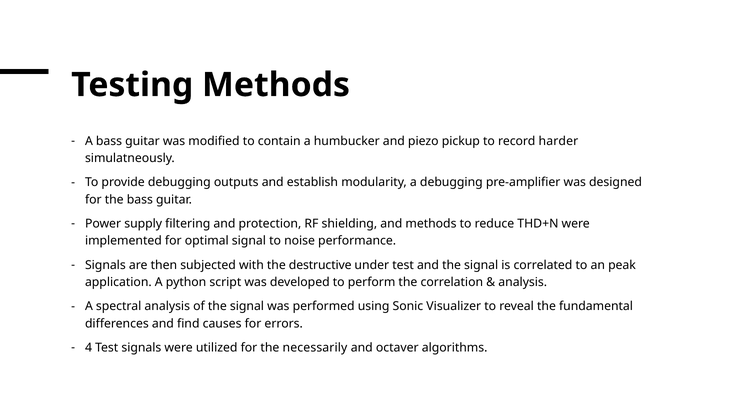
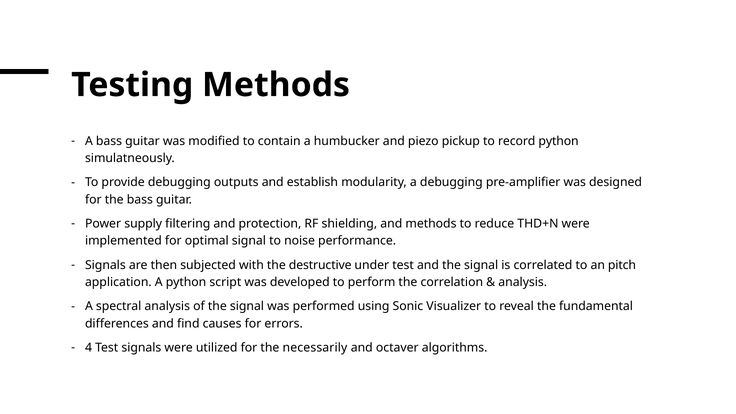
record harder: harder -> python
peak: peak -> pitch
